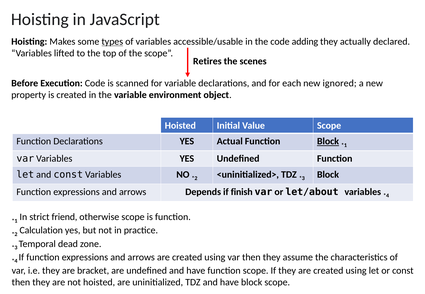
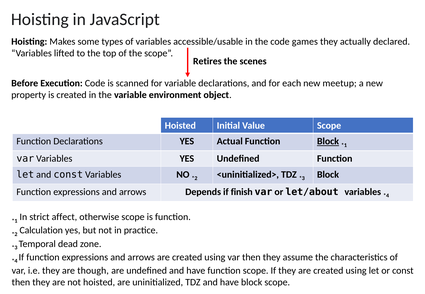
types underline: present -> none
adding: adding -> games
ignored: ignored -> meetup
friend: friend -> affect
bracket: bracket -> though
